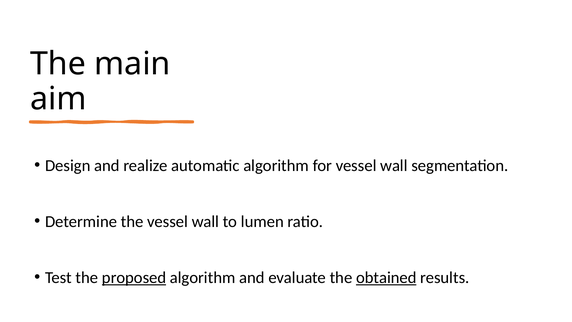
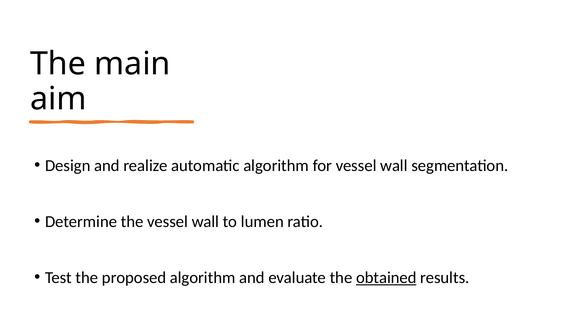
proposed underline: present -> none
